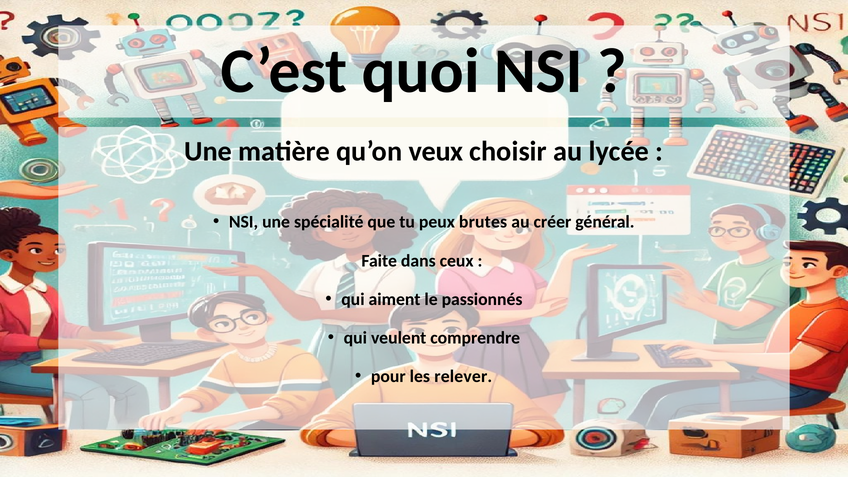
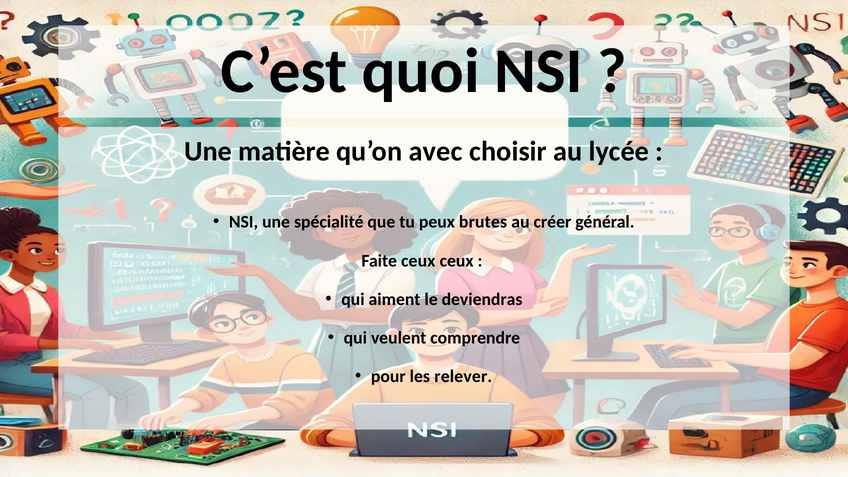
veux: veux -> avec
Faite dans: dans -> ceux
passionnés: passionnés -> deviendras
